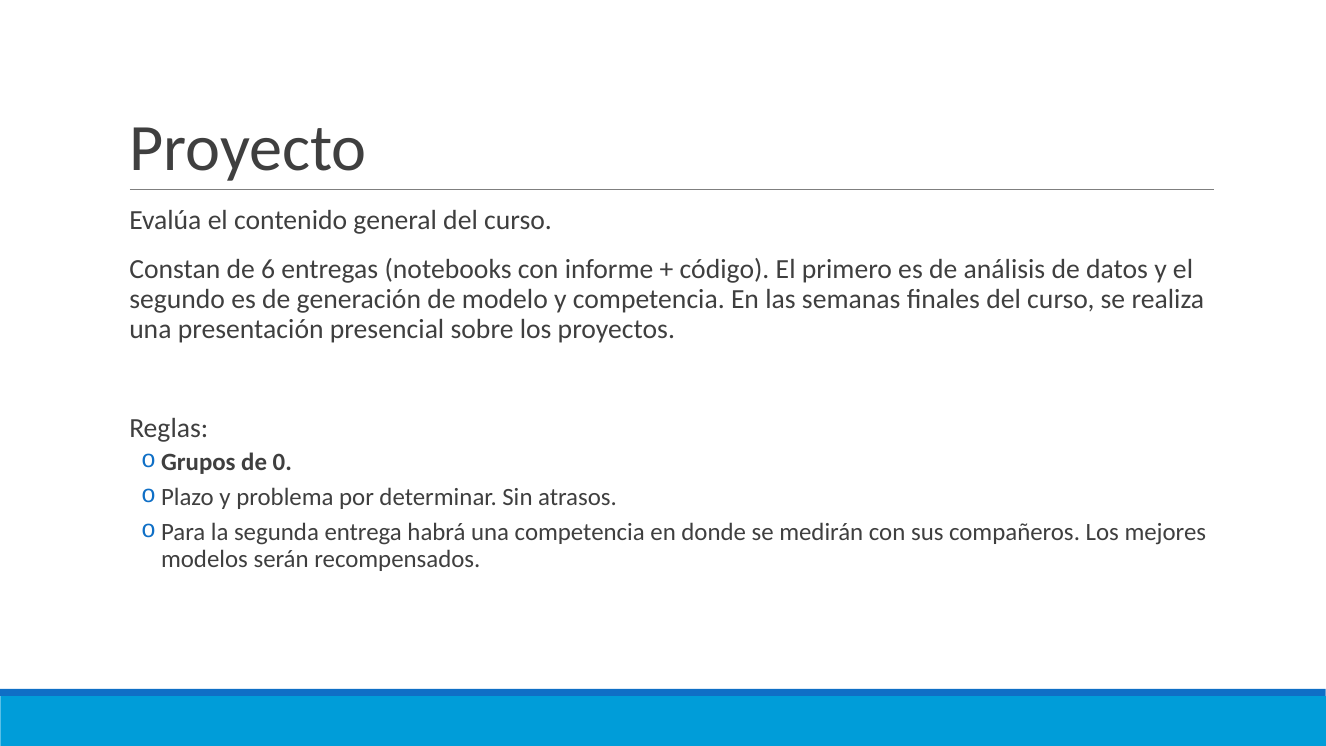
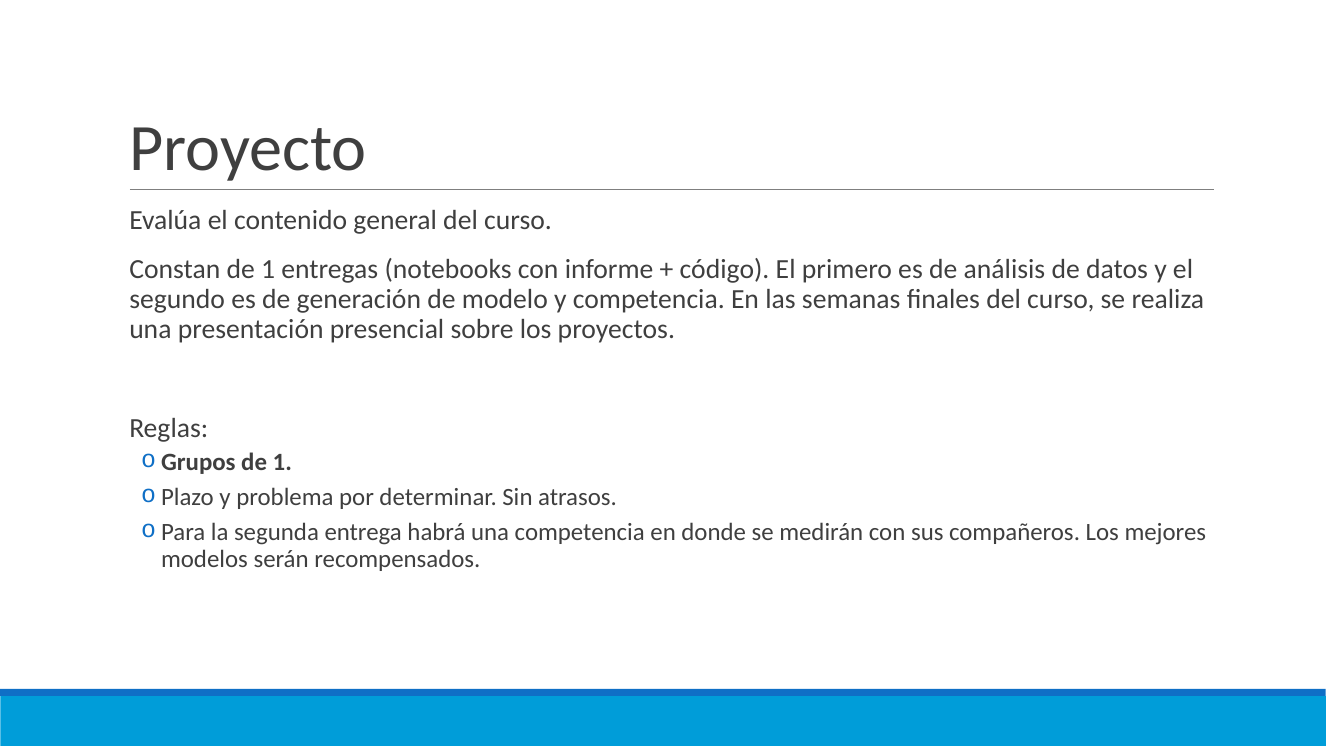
Constan de 6: 6 -> 1
0 at (282, 462): 0 -> 1
